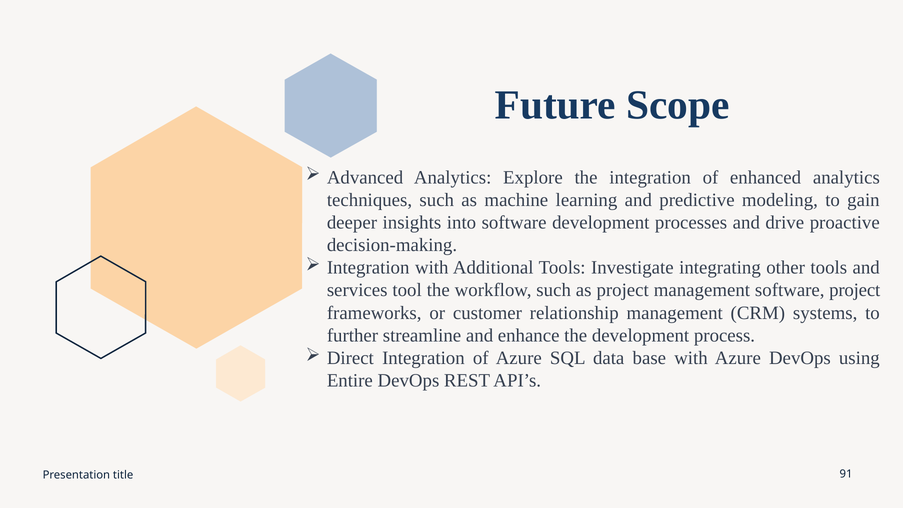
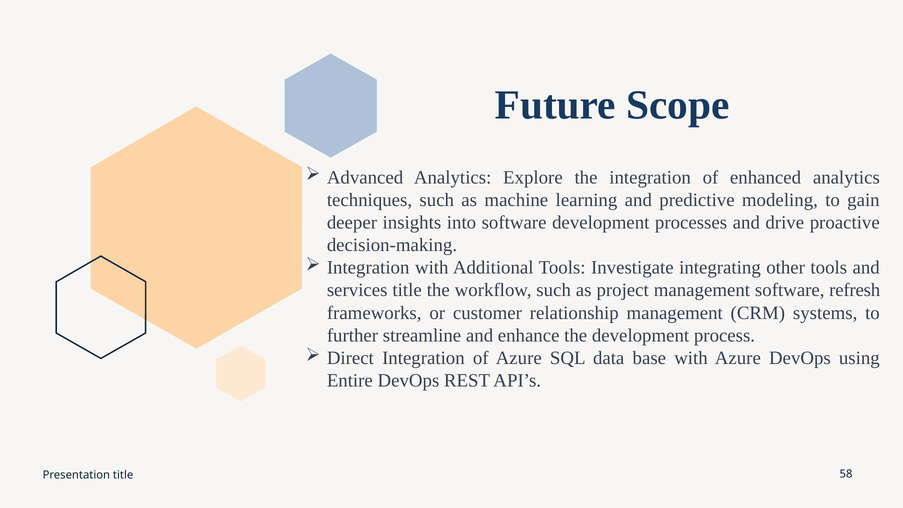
services tool: tool -> title
software project: project -> refresh
91: 91 -> 58
